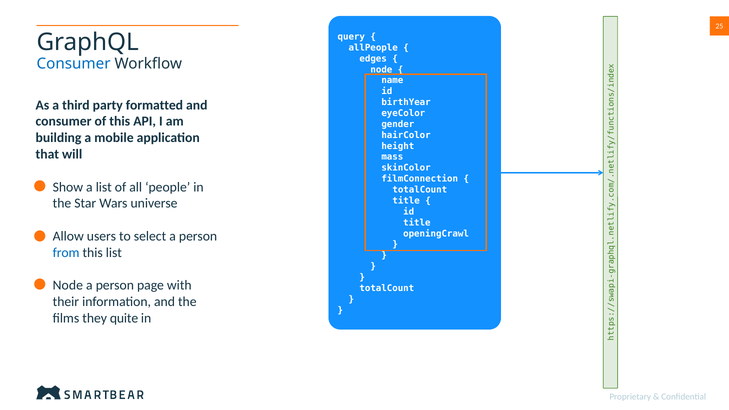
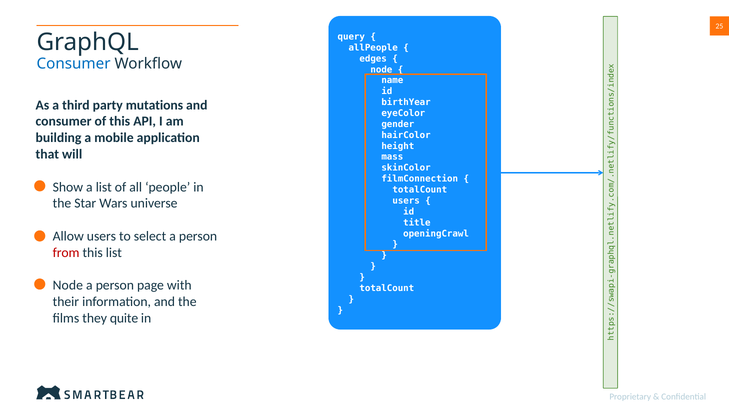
formatted: formatted -> mutations
title at (406, 201): title -> users
from colour: blue -> red
